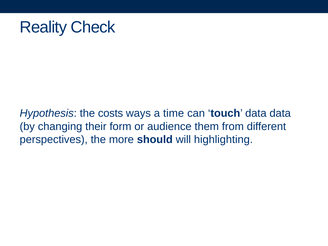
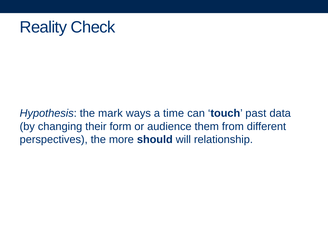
costs: costs -> mark
touch data: data -> past
highlighting: highlighting -> relationship
